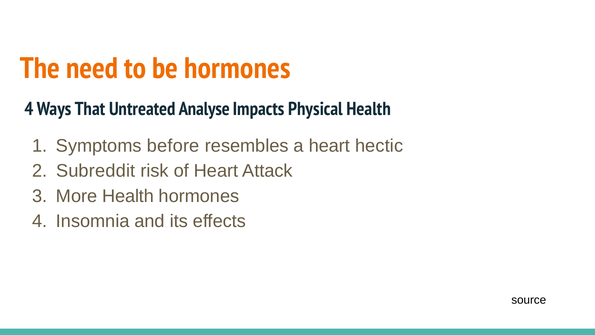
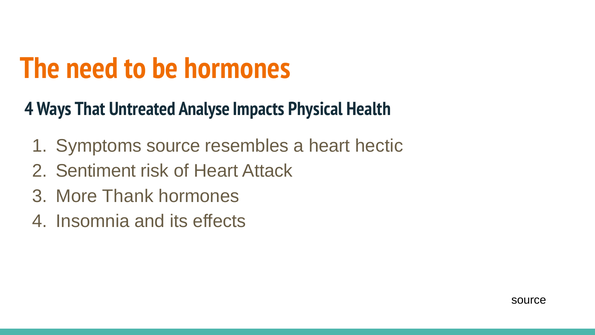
Symptoms before: before -> source
Subreddit: Subreddit -> Sentiment
More Health: Health -> Thank
